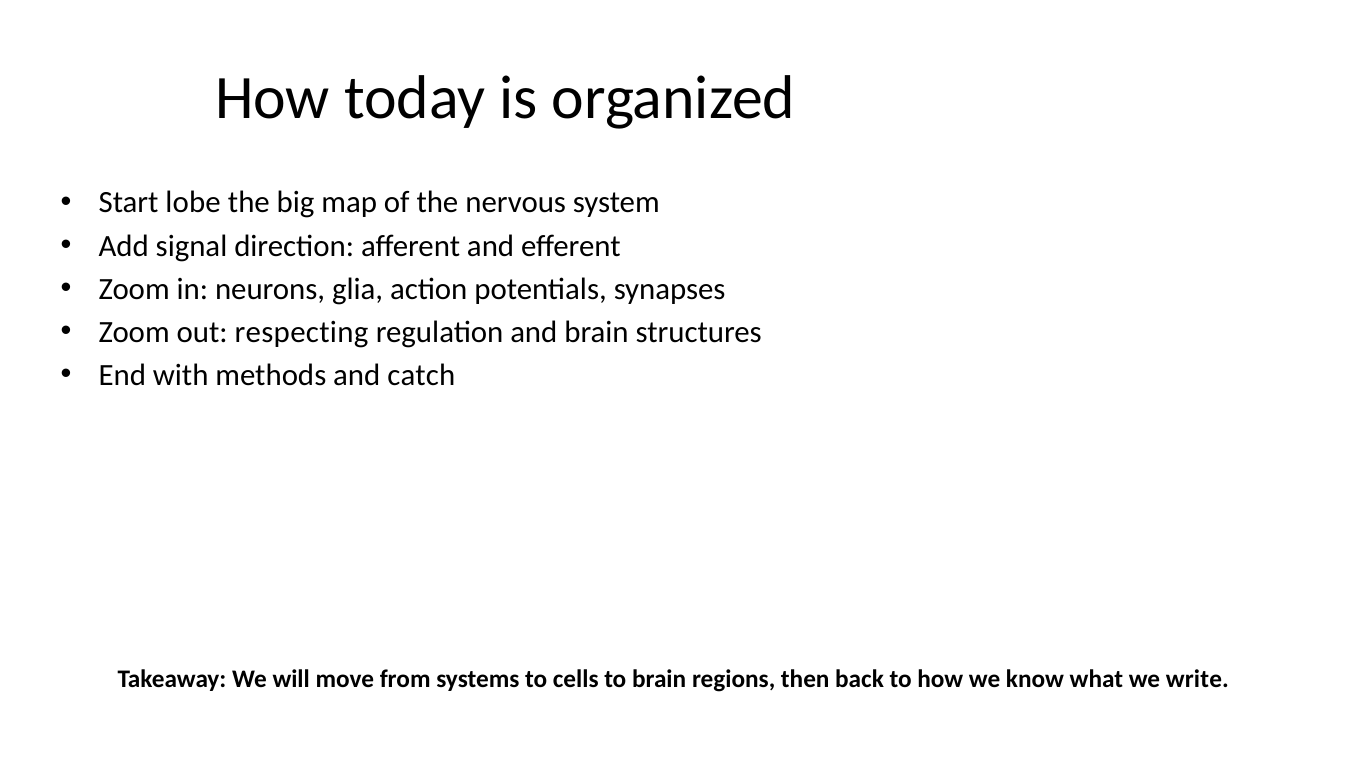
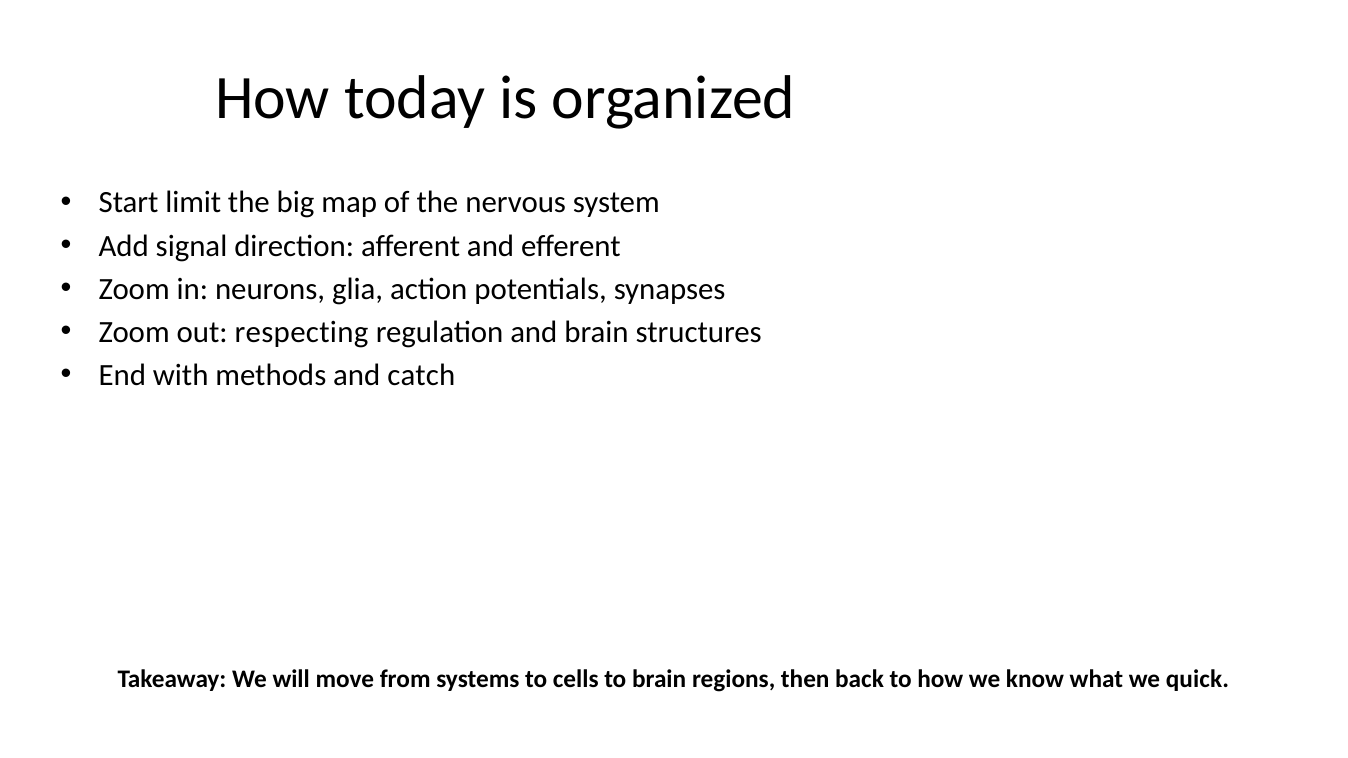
lobe: lobe -> limit
write: write -> quick
